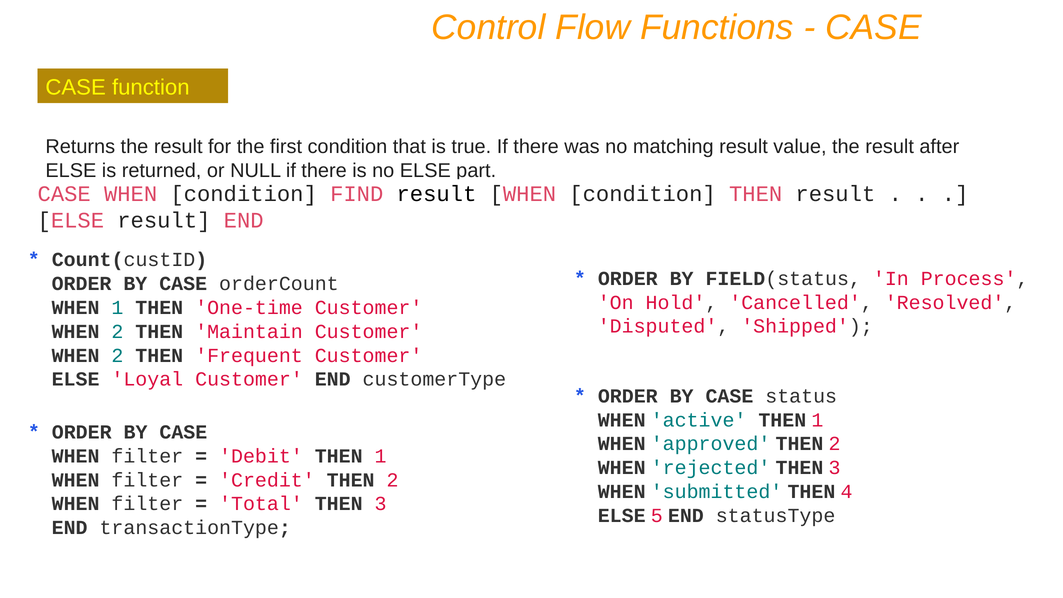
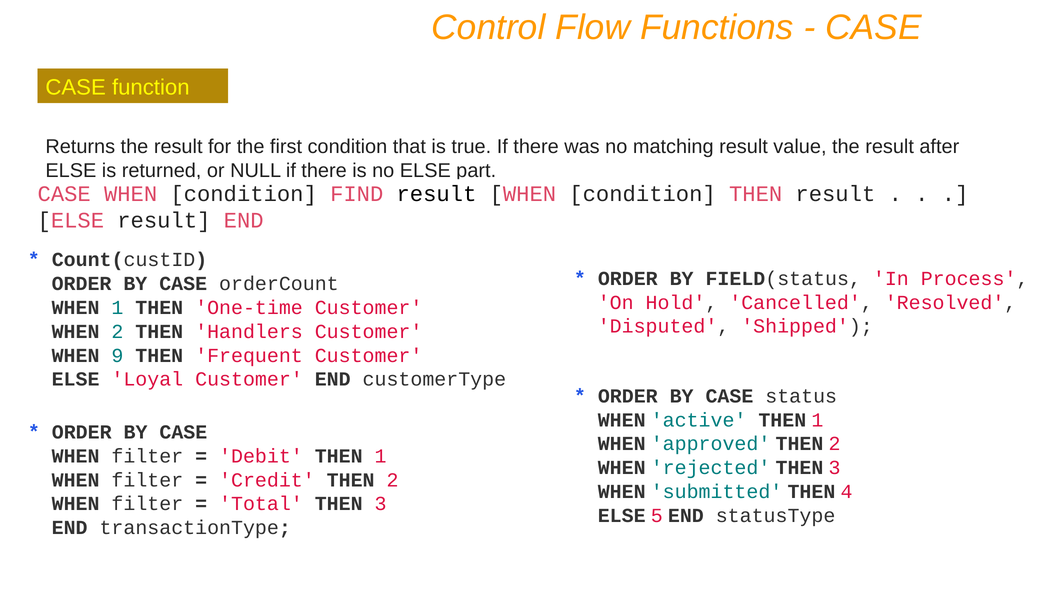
Maintain: Maintain -> Handlers
2 at (117, 355): 2 -> 9
